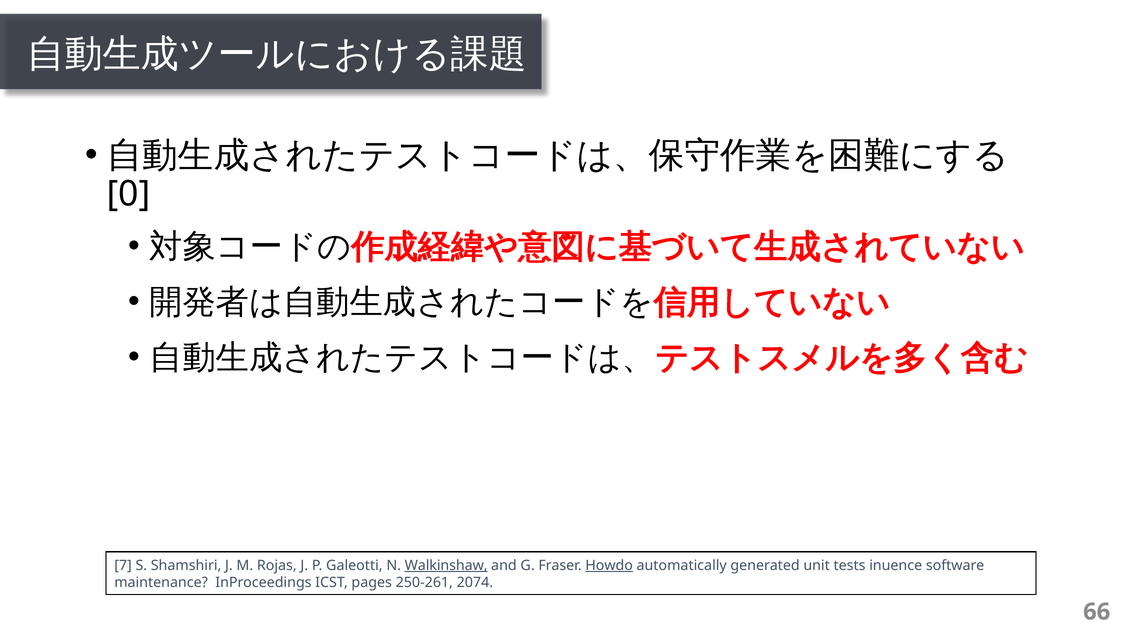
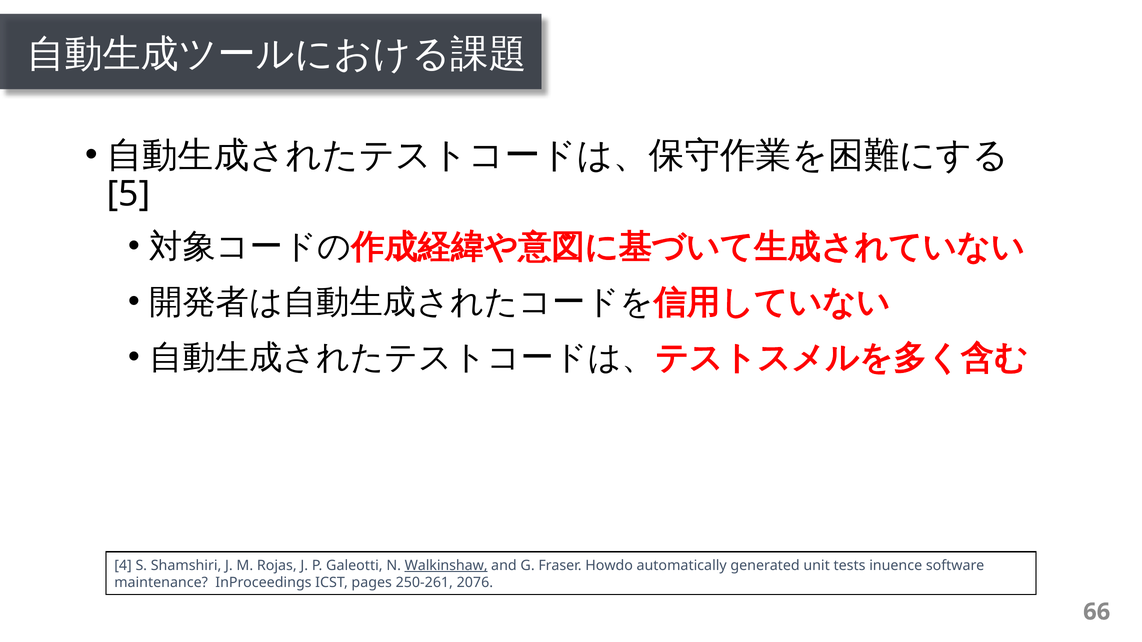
0: 0 -> 5
7: 7 -> 4
Howdo underline: present -> none
2074: 2074 -> 2076
